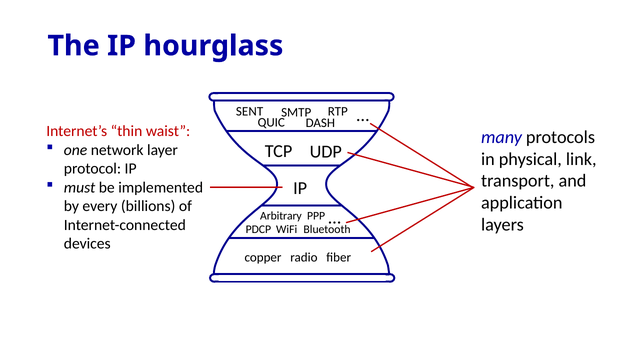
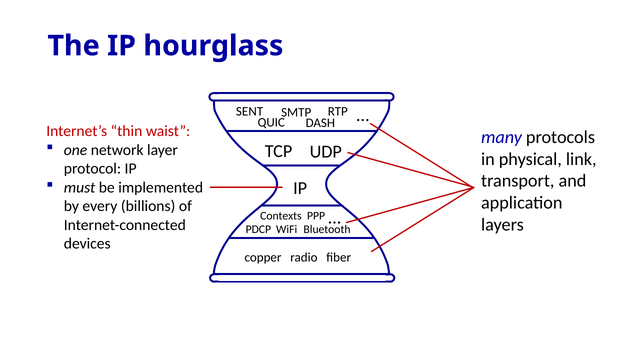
Arbitrary: Arbitrary -> Contexts
